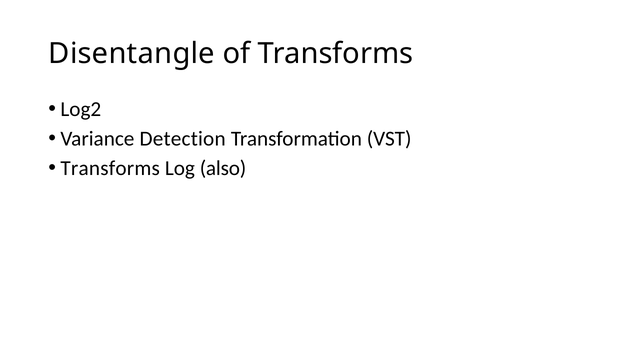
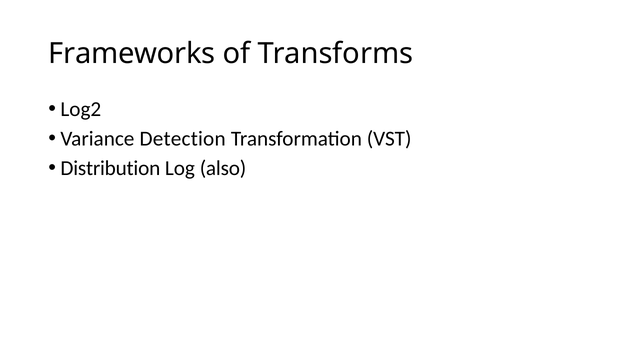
Disentangle: Disentangle -> Frameworks
Transforms at (110, 168): Transforms -> Distribution
